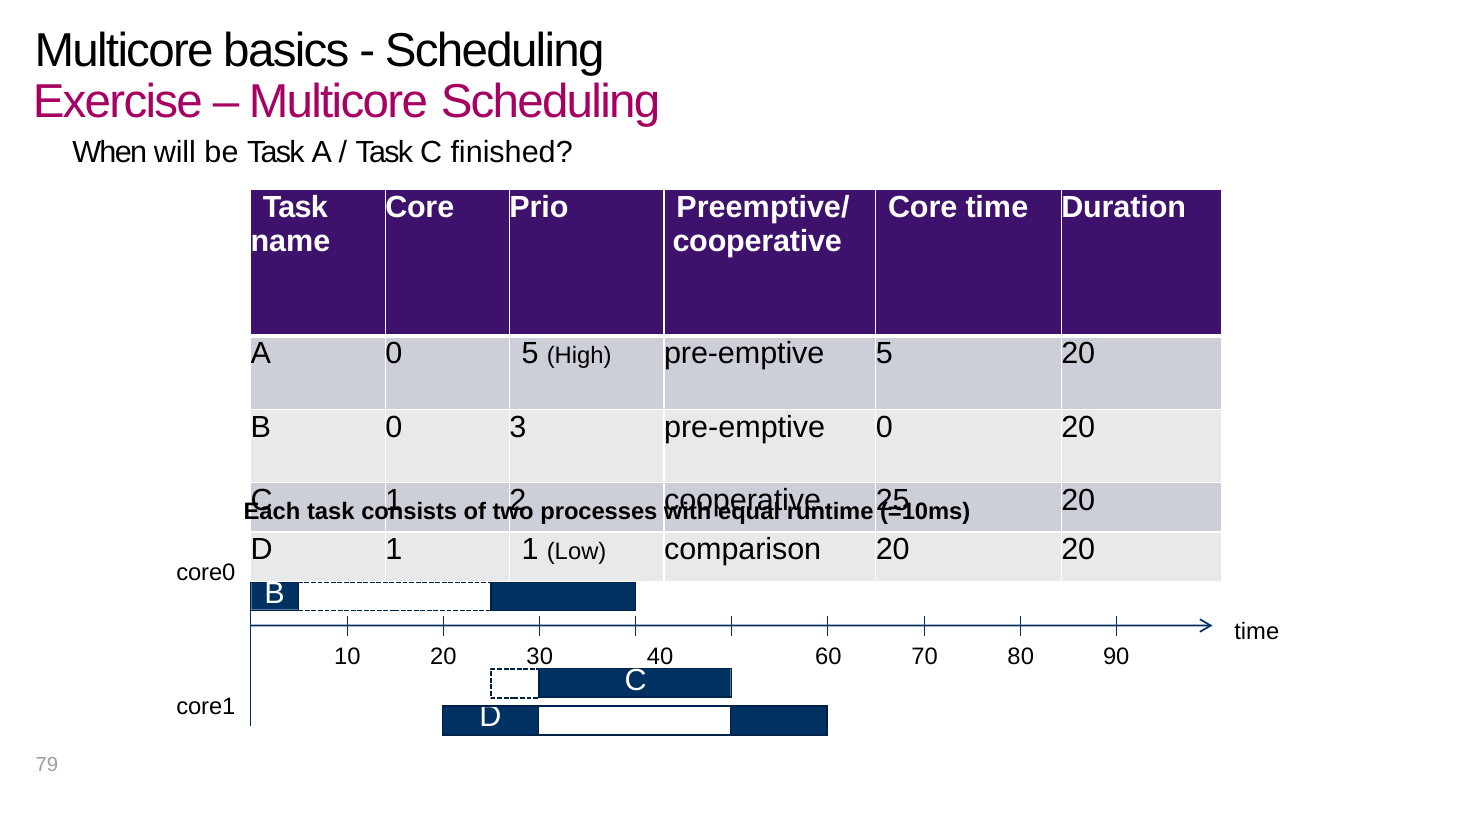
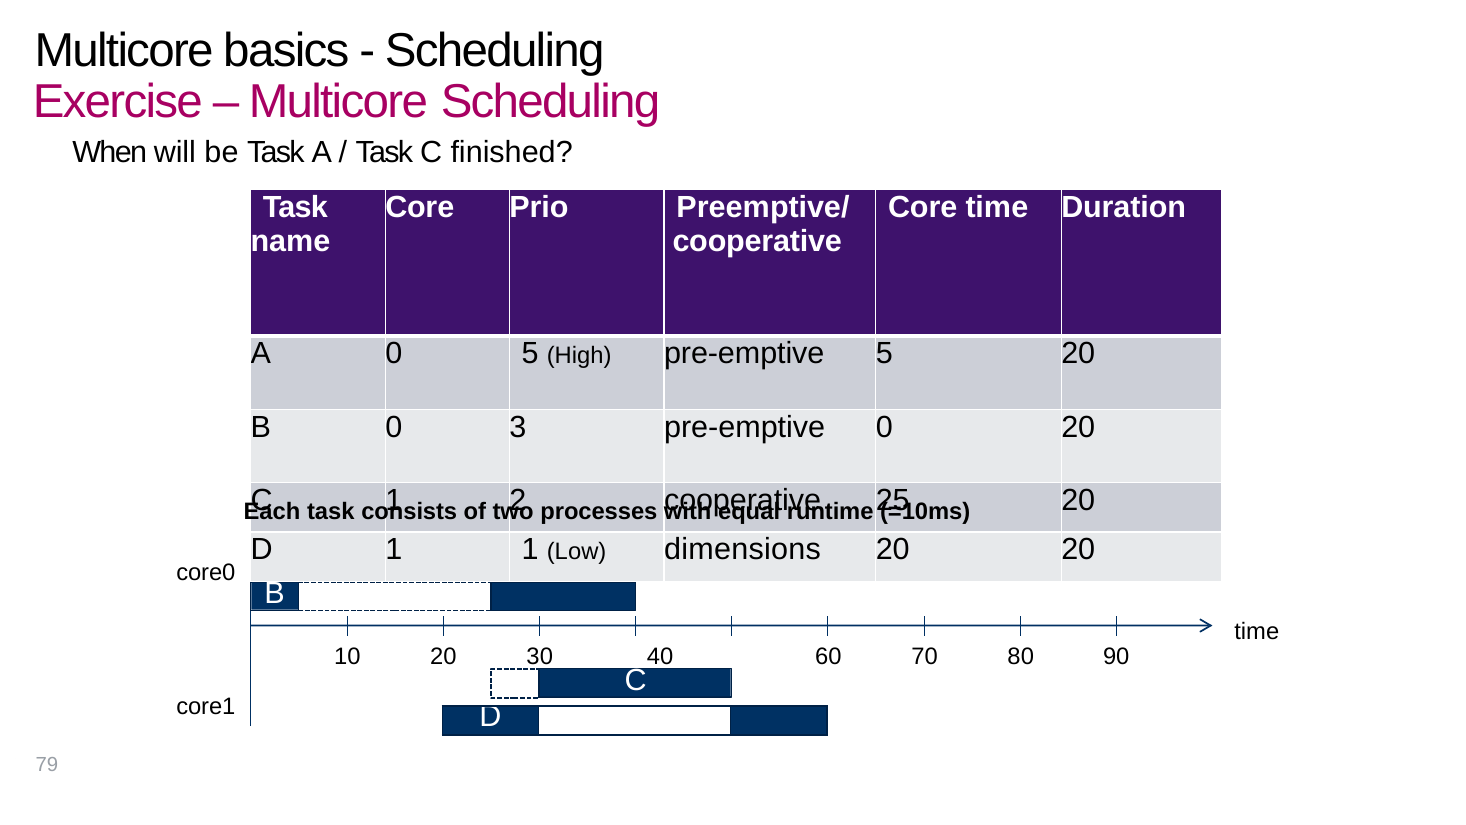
comparison: comparison -> dimensions
